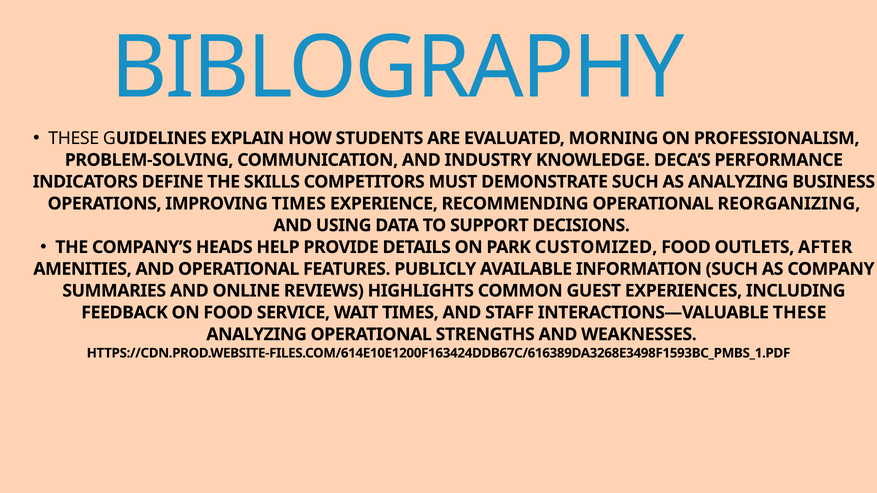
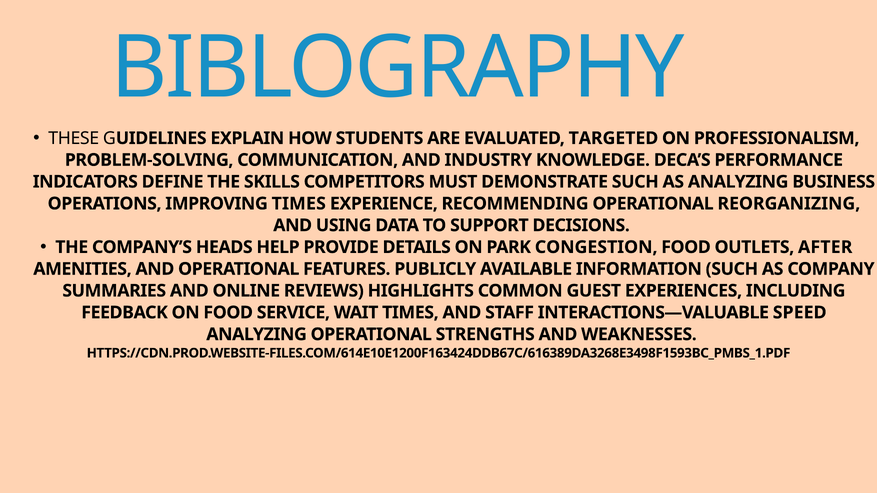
MORNING: MORNING -> TARGETED
CUSTOMIZED: CUSTOMIZED -> CONGESTION
INTERACTIONS—VALUABLE THESE: THESE -> SPEED
